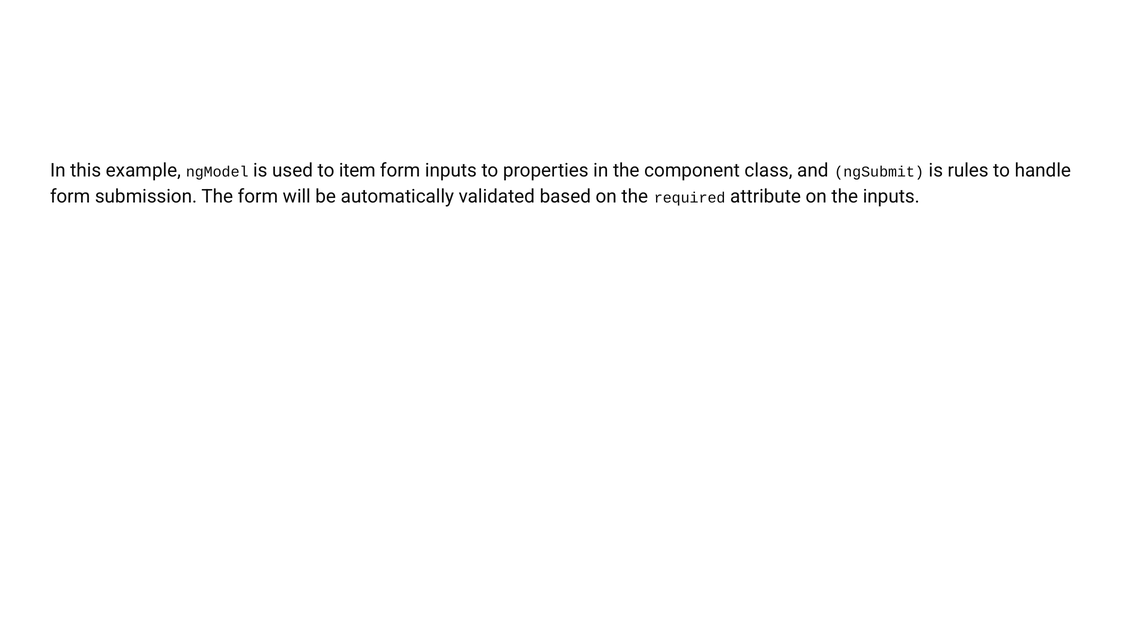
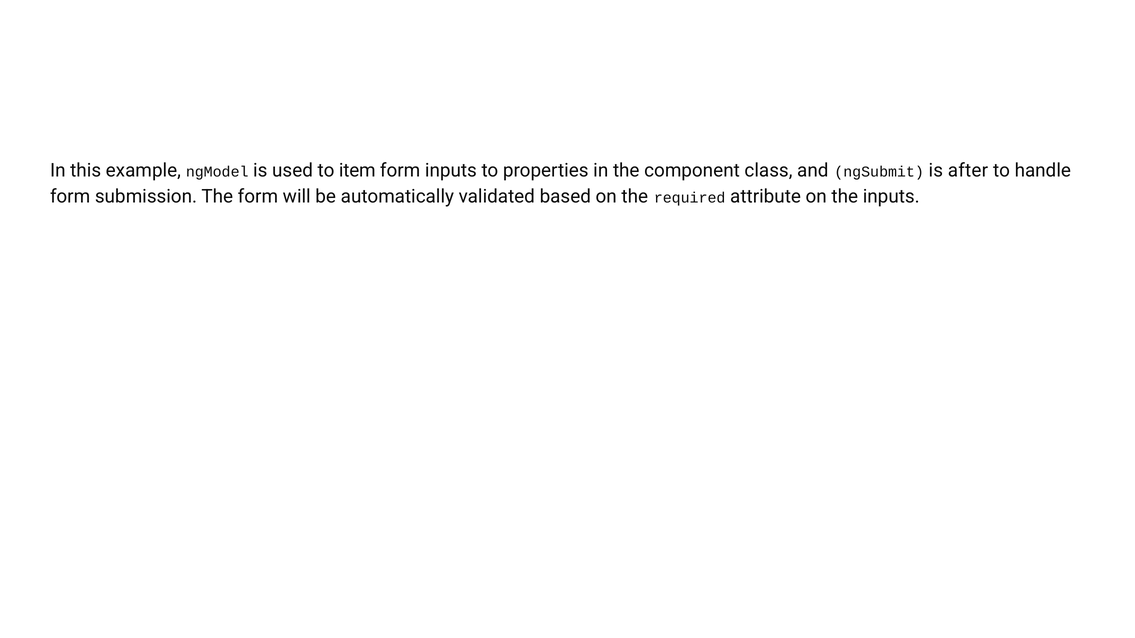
rules: rules -> after
